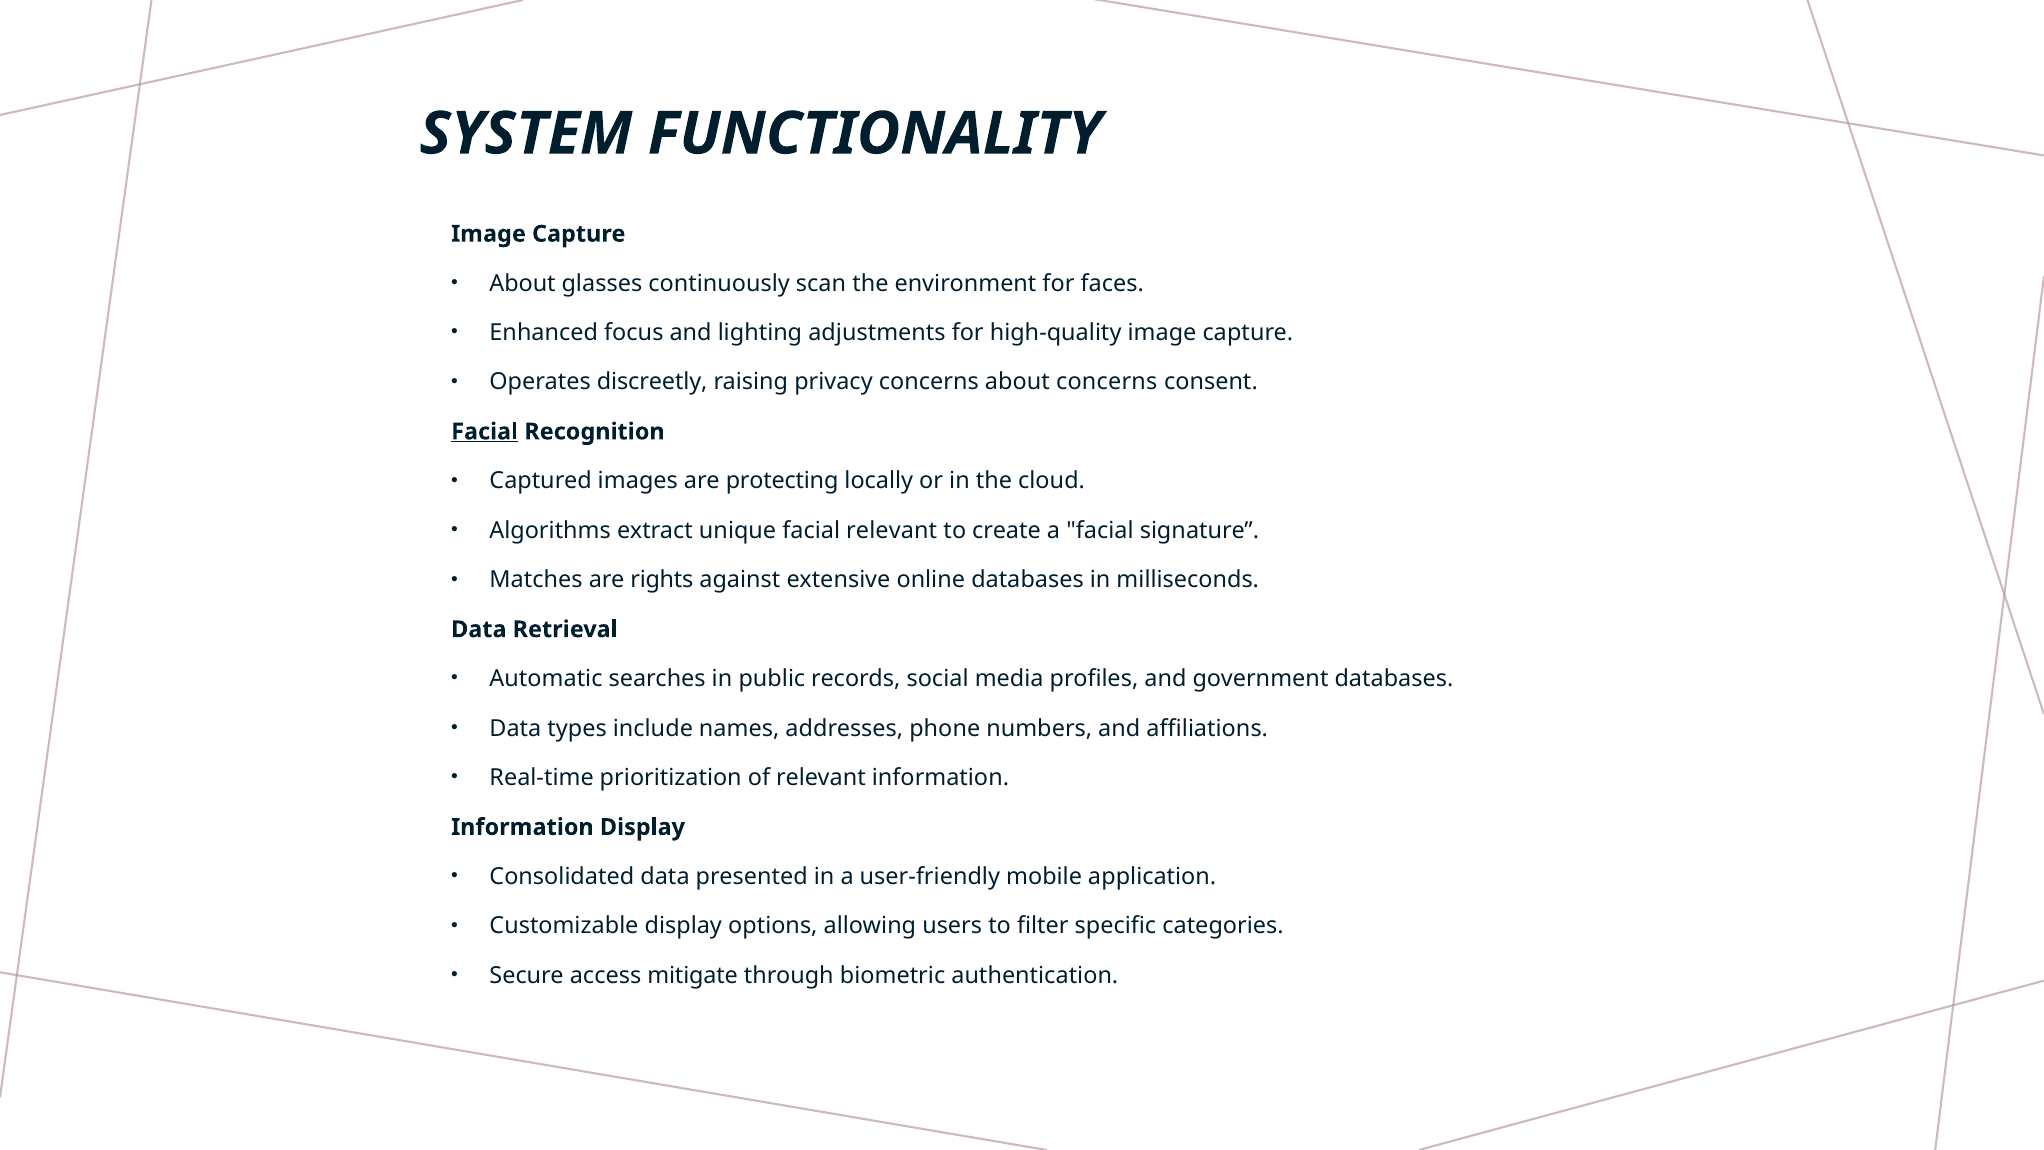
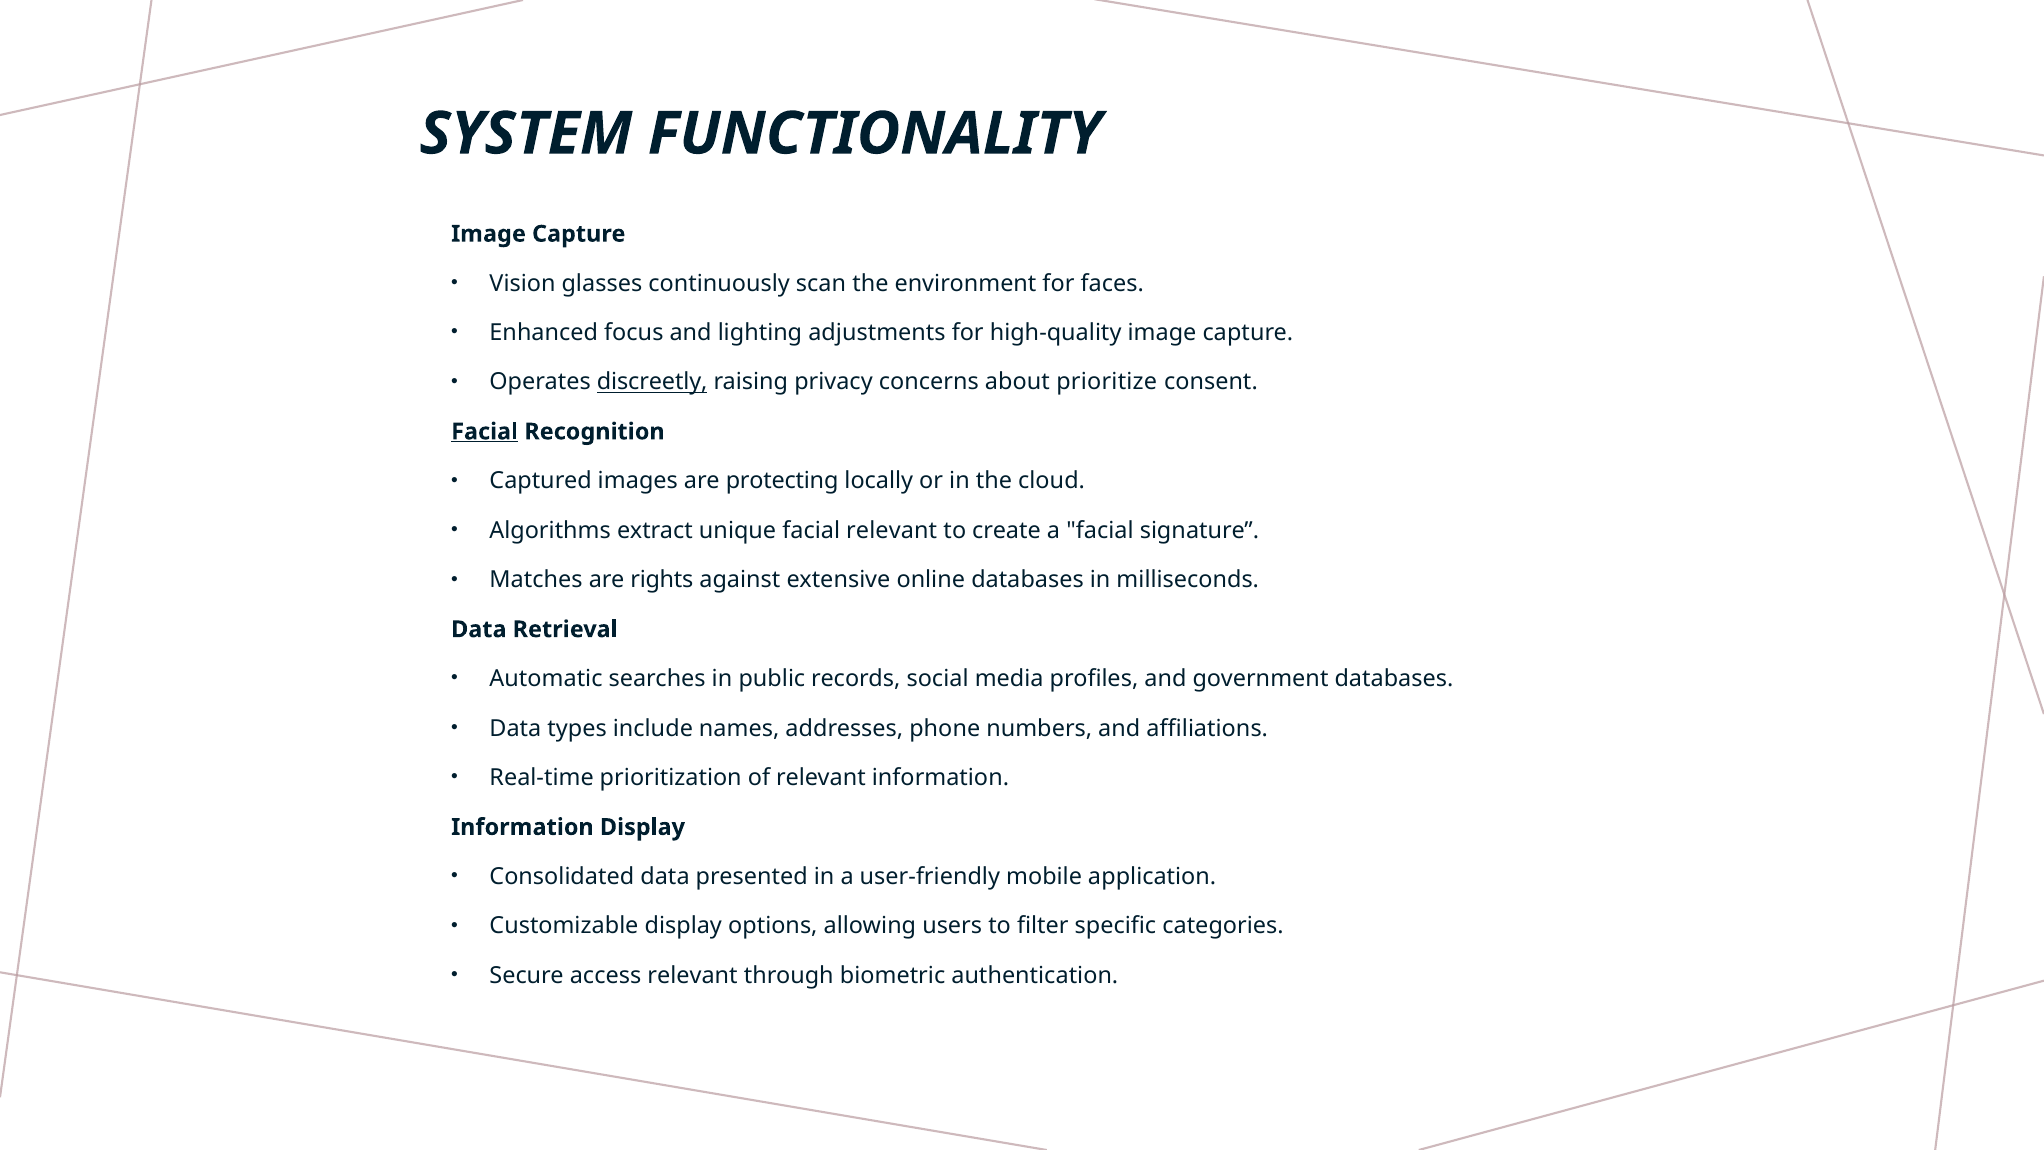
About at (523, 283): About -> Vision
discreetly underline: none -> present
about concerns: concerns -> prioritize
access mitigate: mitigate -> relevant
